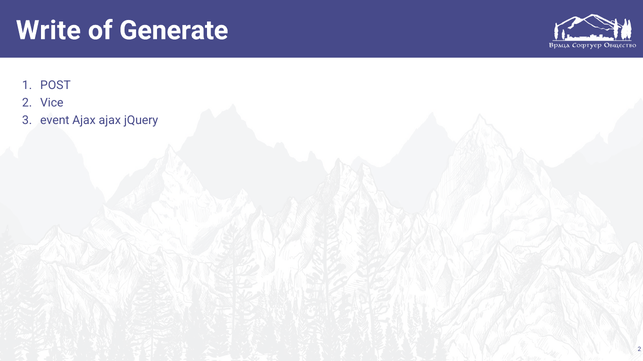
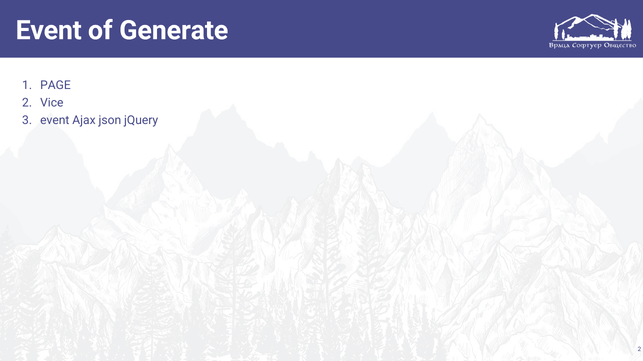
Write at (48, 30): Write -> Event
POST: POST -> PAGE
Ajax ajax: ajax -> json
